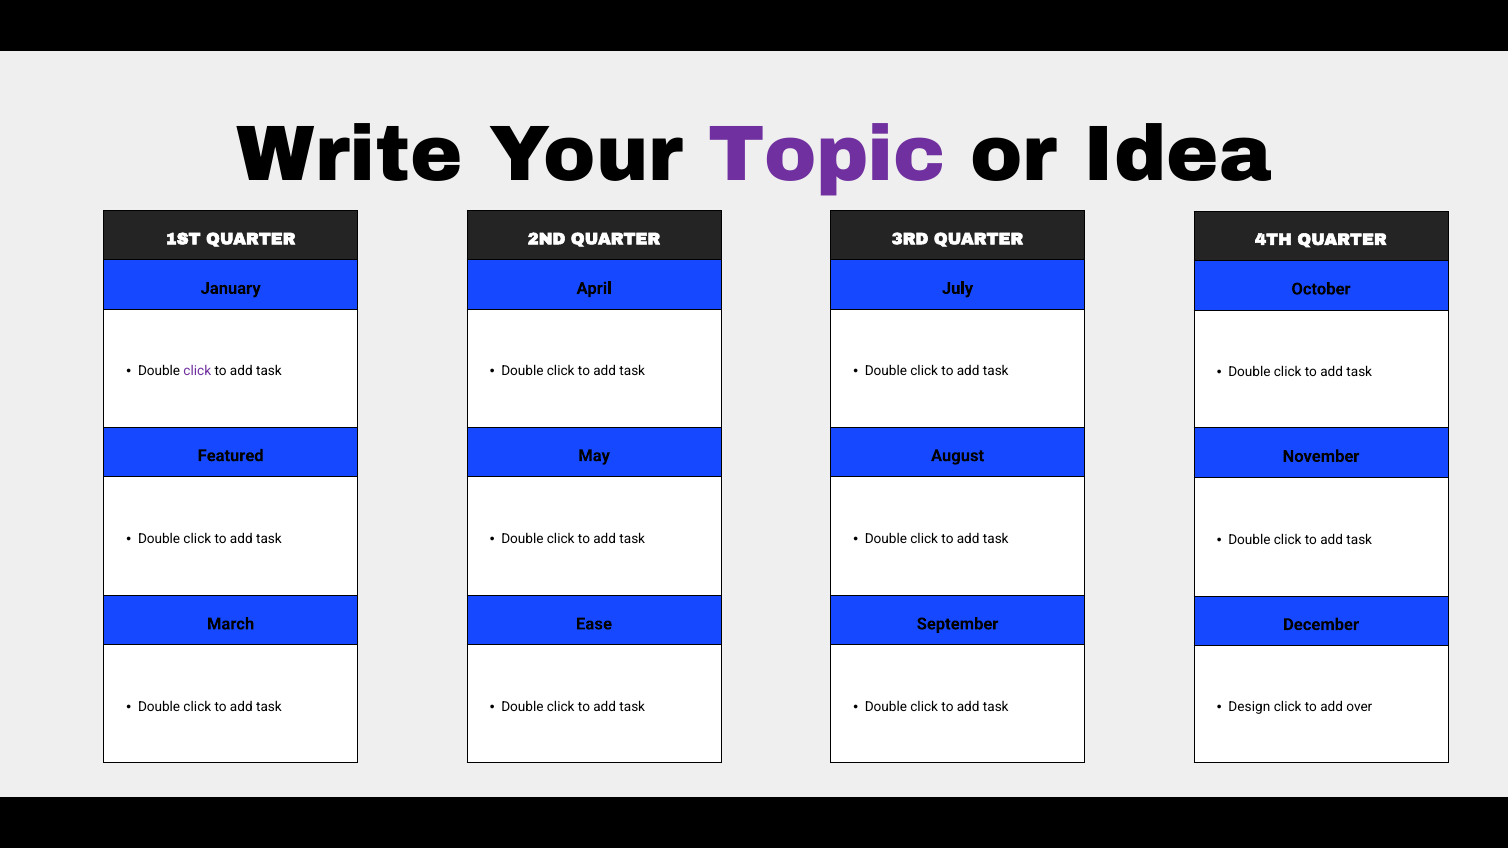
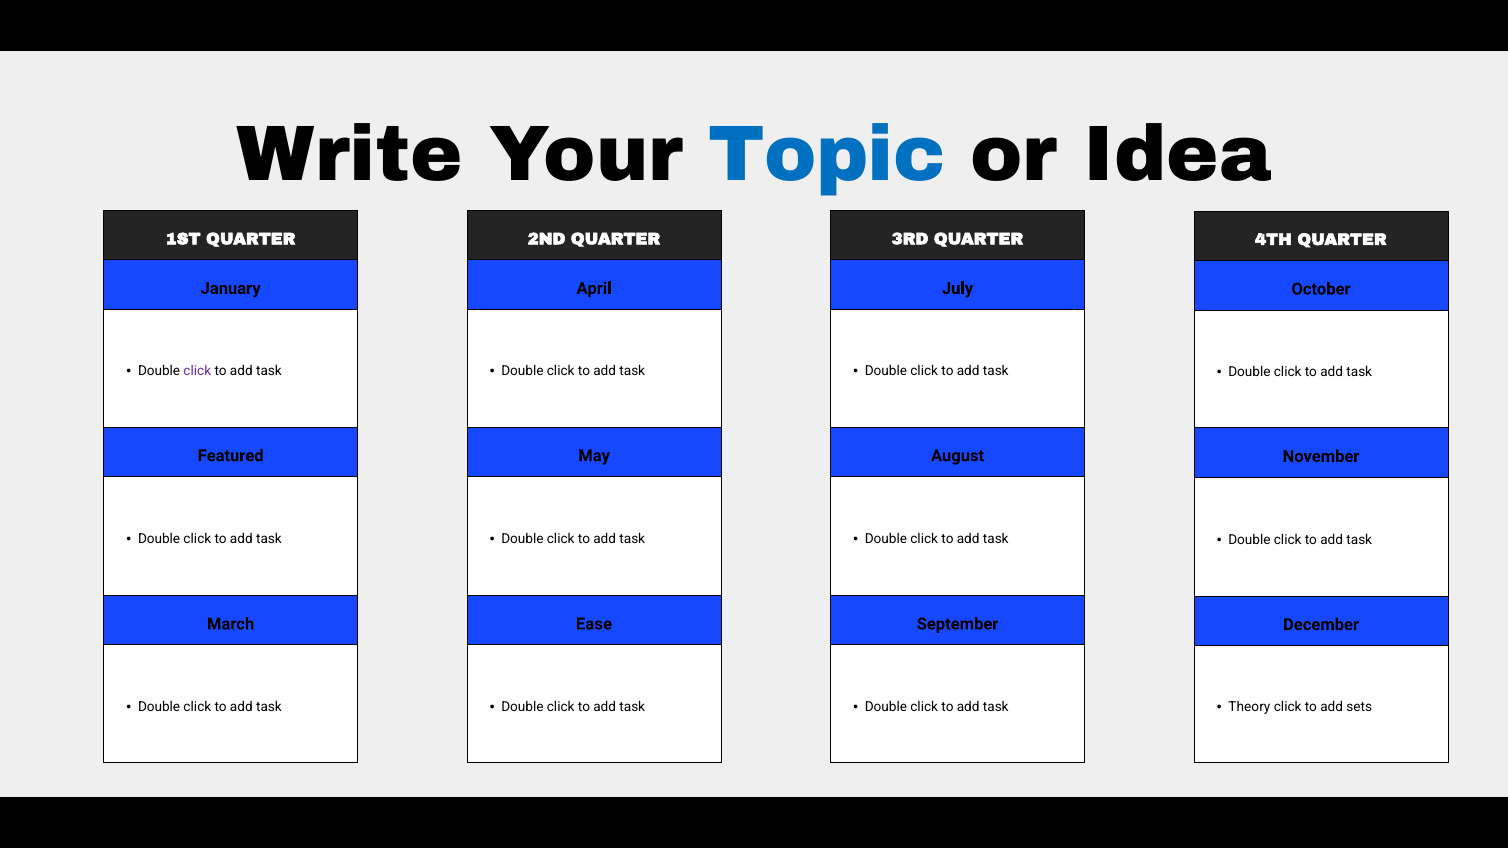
Topic colour: purple -> blue
Design: Design -> Theory
over: over -> sets
